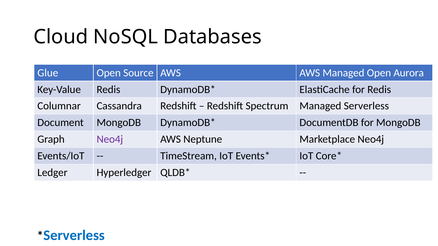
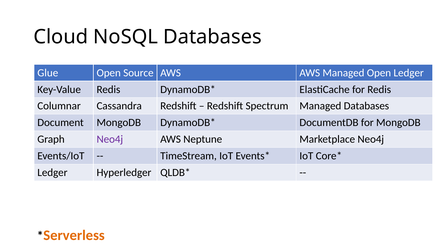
Open Aurora: Aurora -> Ledger
Managed Serverless: Serverless -> Databases
Serverless at (74, 236) colour: blue -> orange
